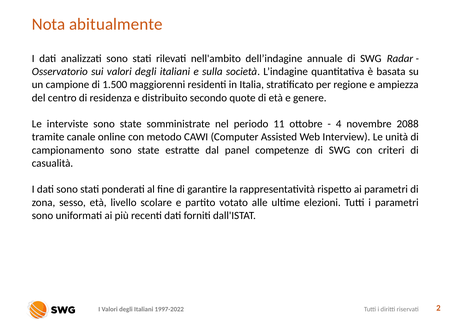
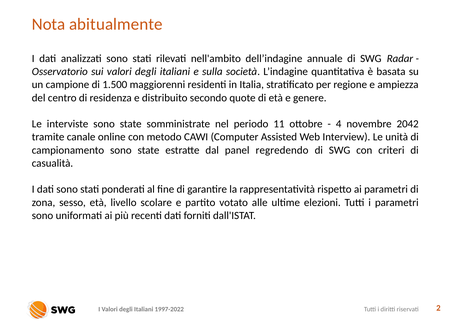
2088: 2088 -> 2042
competenze: competenze -> regredendo
